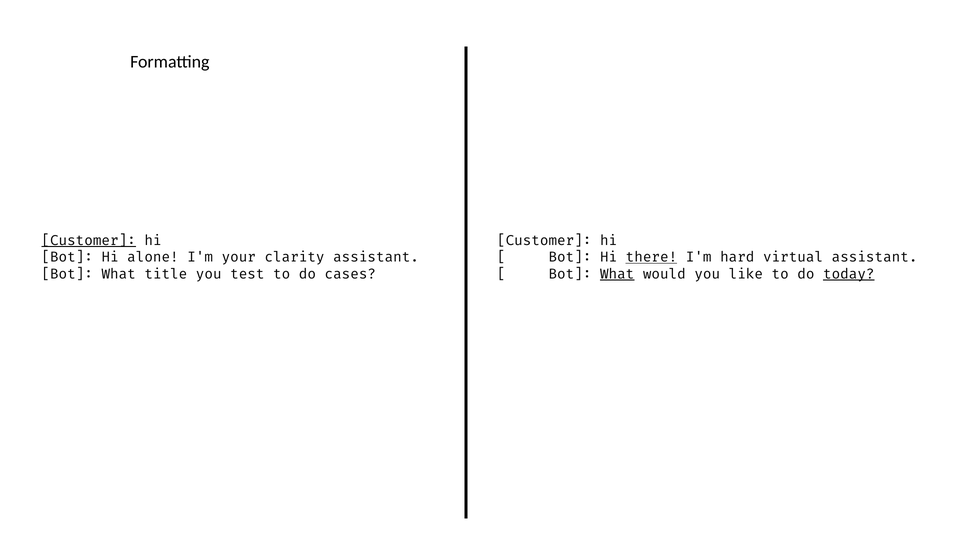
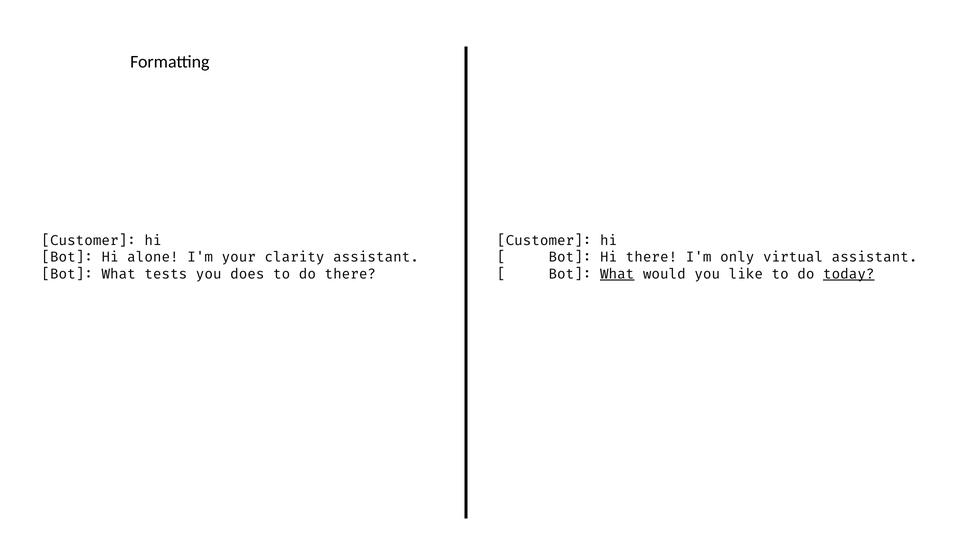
Customer at (89, 240) underline: present -> none
there at (651, 257) underline: present -> none
hard: hard -> only
title: title -> tests
test: test -> does
do cases: cases -> there
